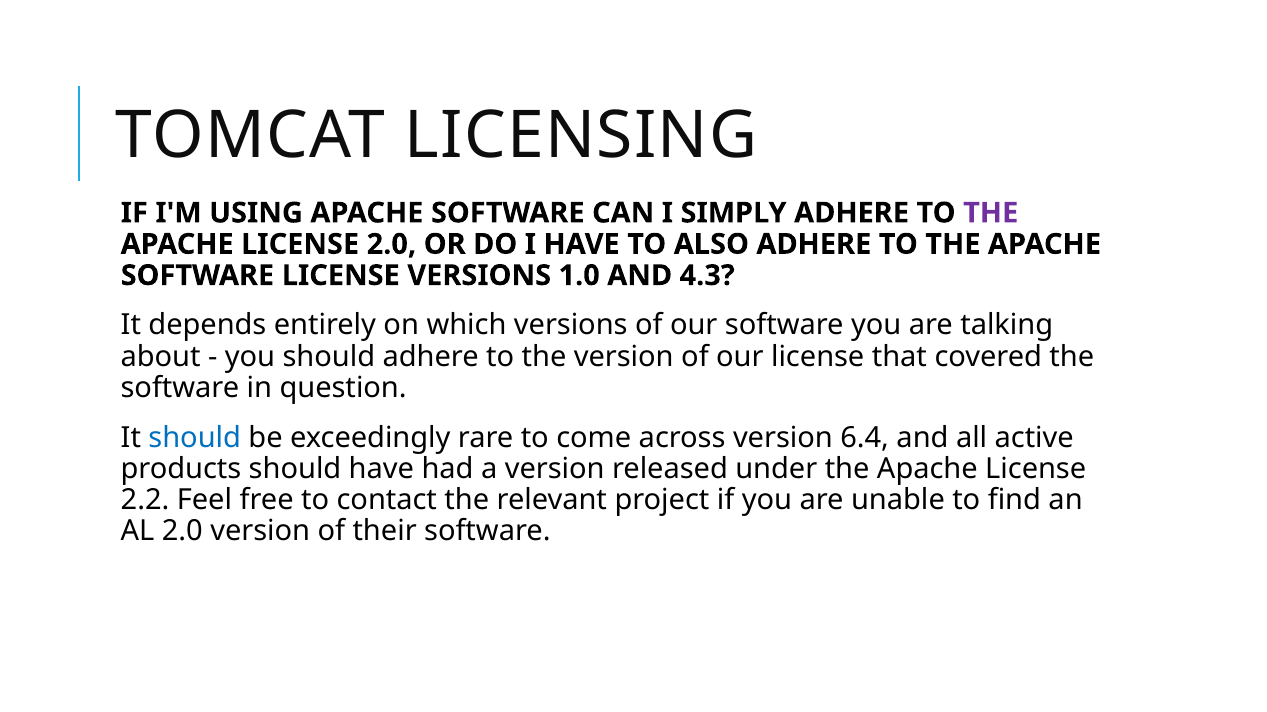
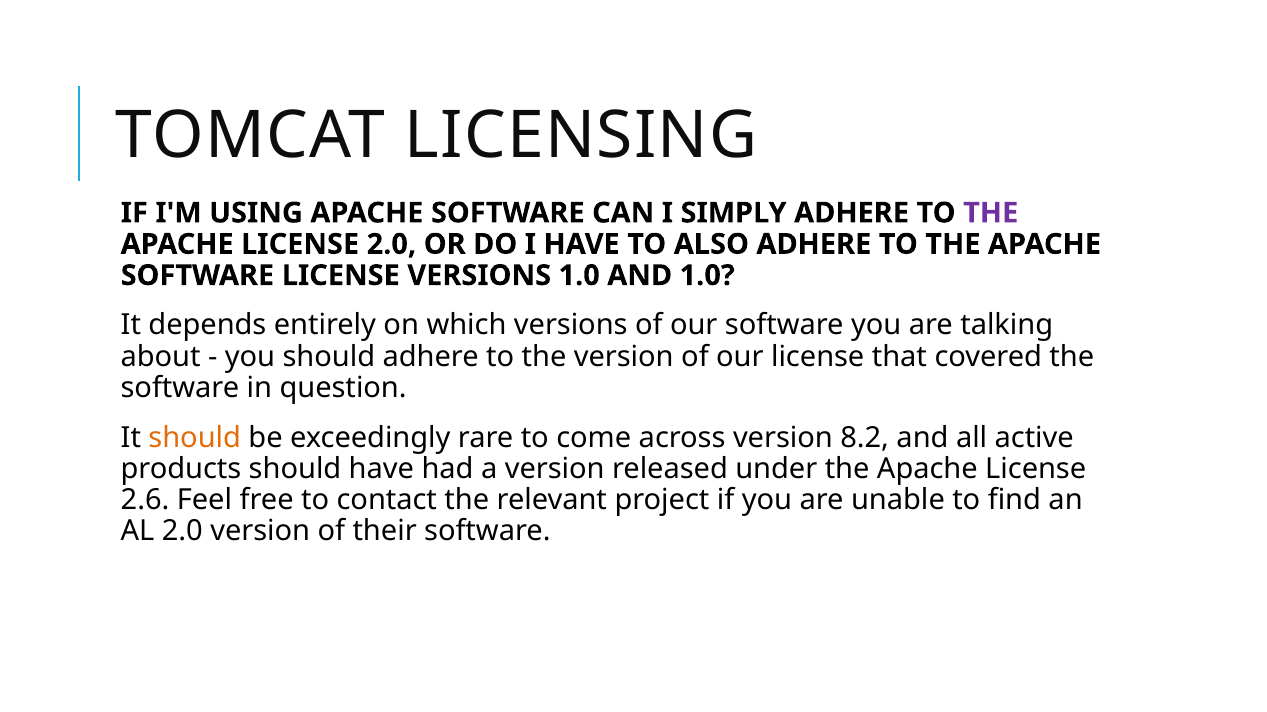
AND 4.3: 4.3 -> 1.0
should at (195, 438) colour: blue -> orange
6.4: 6.4 -> 8.2
2.2: 2.2 -> 2.6
